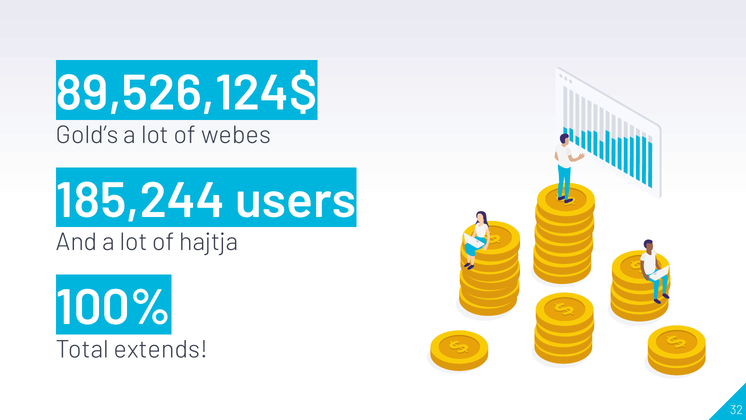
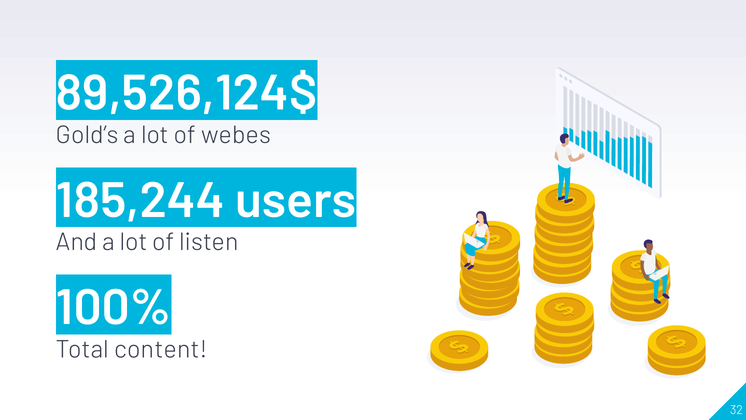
hajtja: hajtja -> listen
extends: extends -> content
